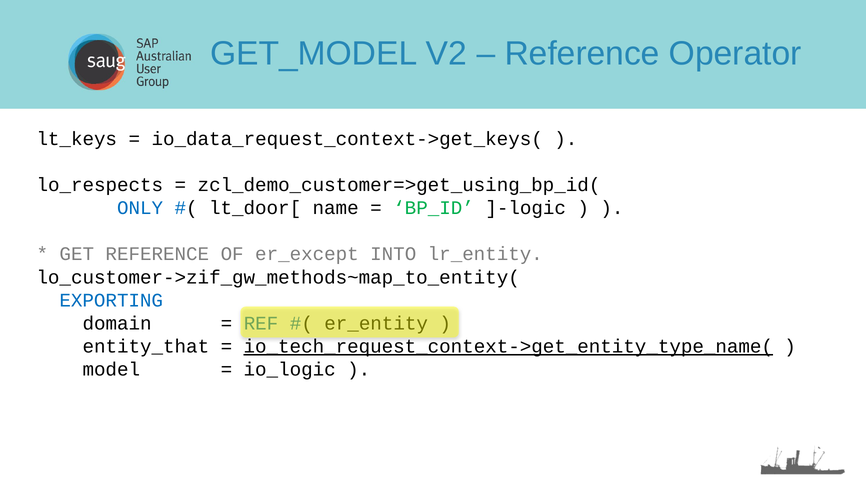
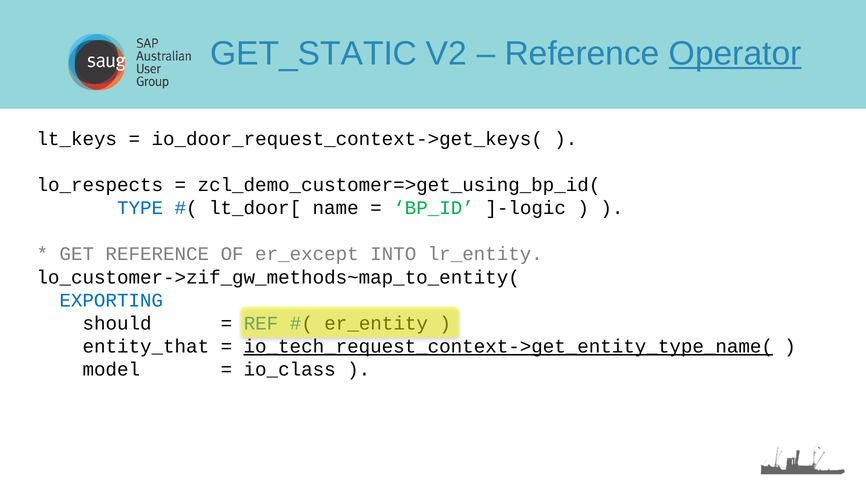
GET_MODEL: GET_MODEL -> GET_STATIC
Operator underline: none -> present
io_data_request_context->get_keys(: io_data_request_context->get_keys( -> io_door_request_context->get_keys(
ONLY: ONLY -> TYPE
domain: domain -> should
io_logic: io_logic -> io_class
